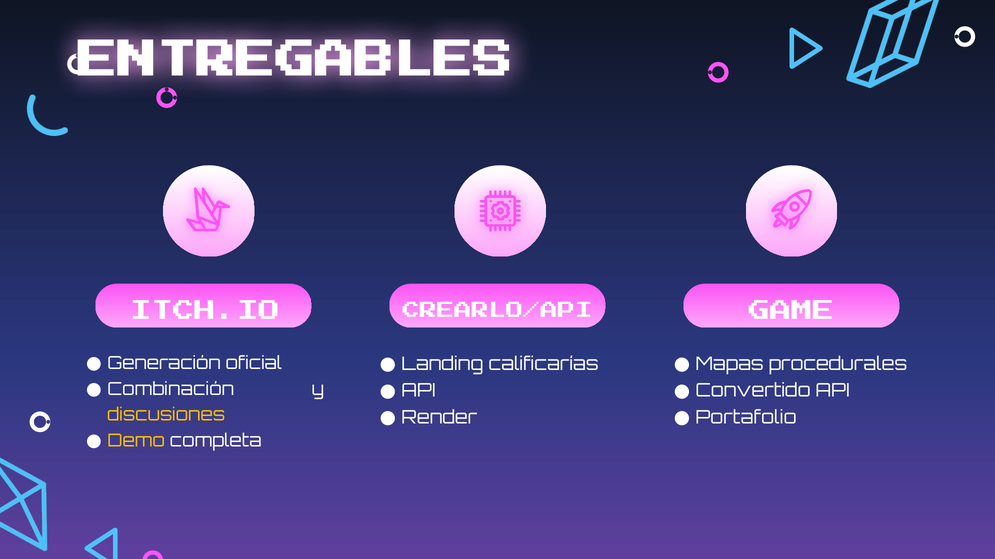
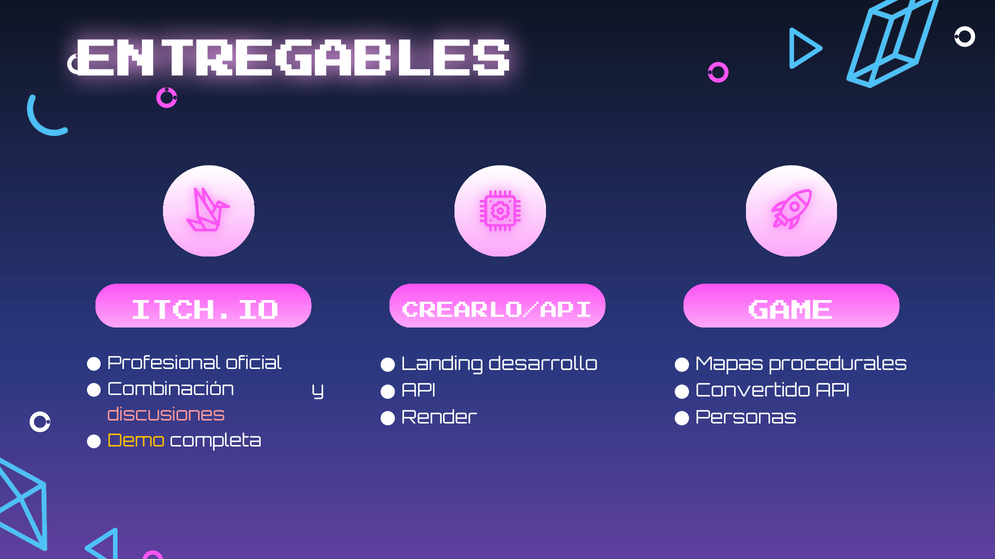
Generación: Generación -> Profesional
calificarías: calificarías -> desarrollo
discusiones colour: yellow -> pink
Portafolio: Portafolio -> Personas
